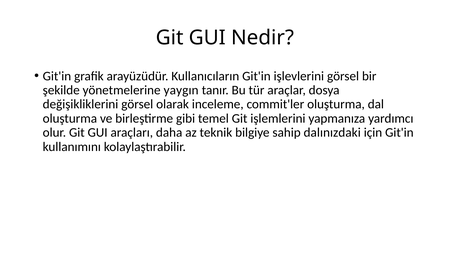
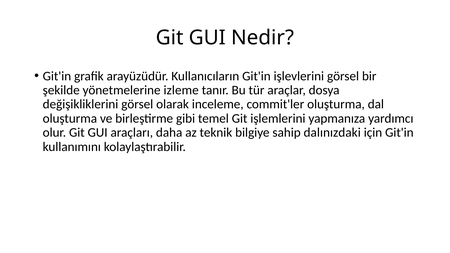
yaygın: yaygın -> izleme
